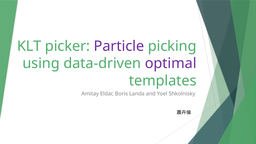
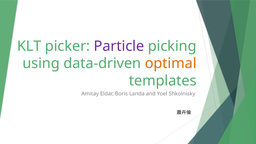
optimal colour: purple -> orange
